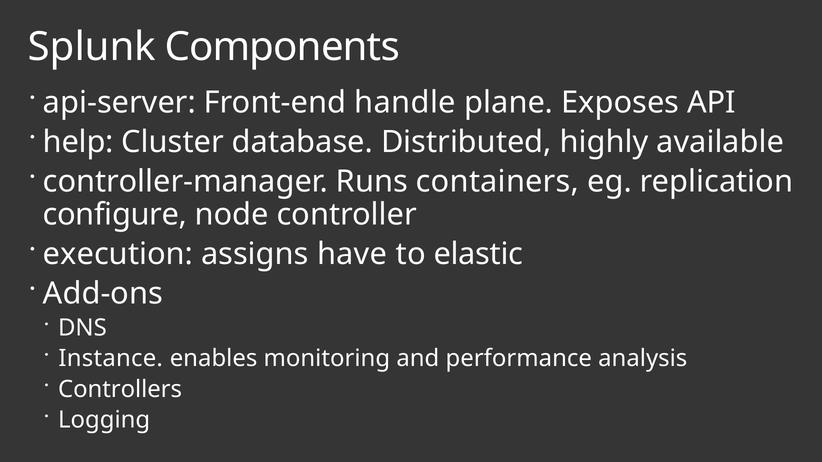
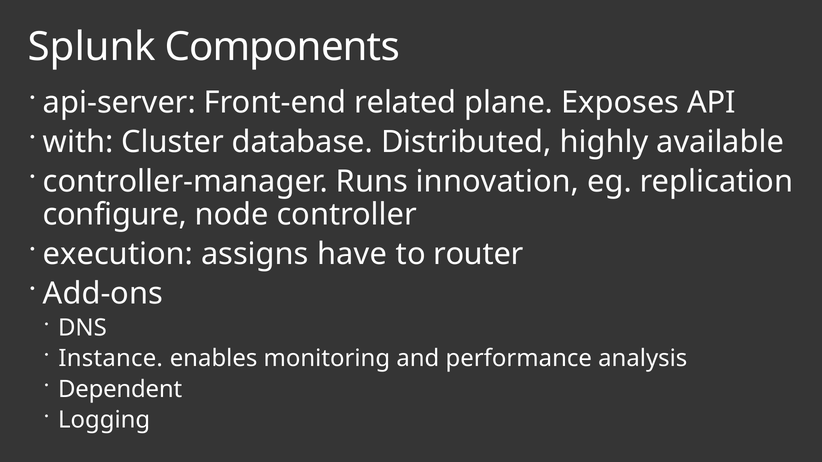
handle: handle -> related
help: help -> with
containers: containers -> innovation
elastic: elastic -> router
Controllers: Controllers -> Dependent
